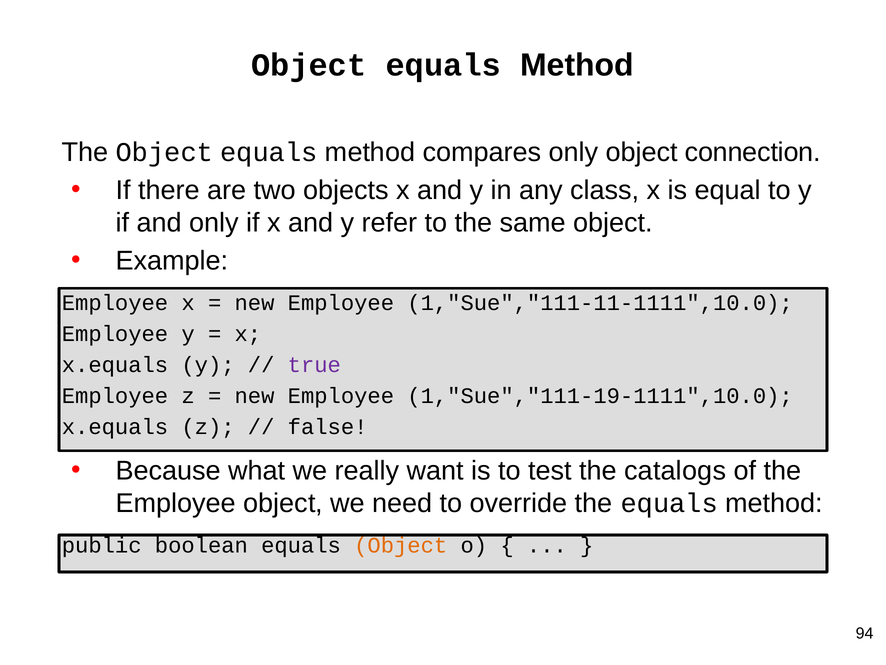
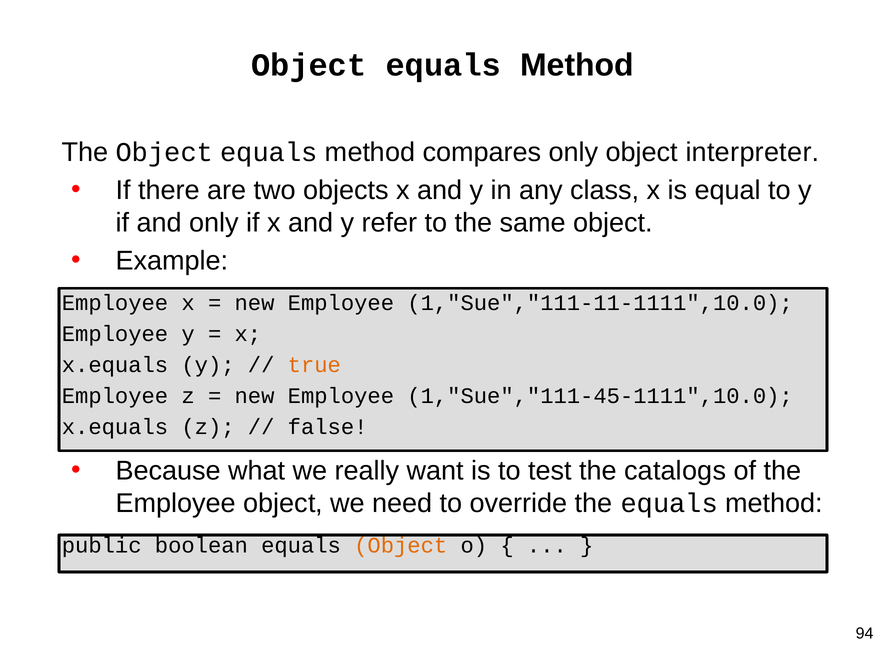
connection: connection -> interpreter
true colour: purple -> orange
1,"Sue","111-19-1111",10.0: 1,"Sue","111-19-1111",10.0 -> 1,"Sue","111-45-1111",10.0
